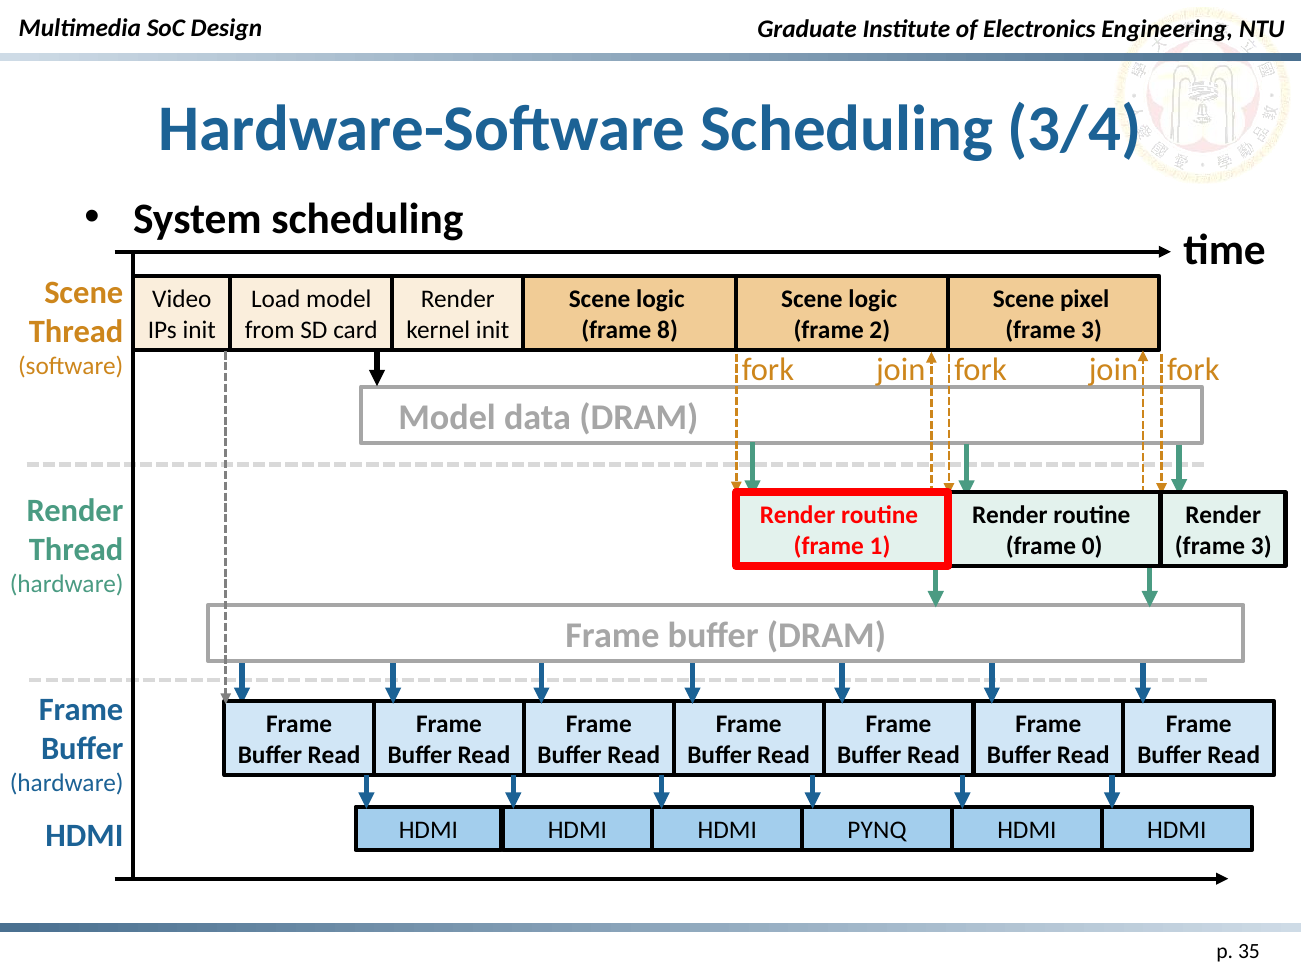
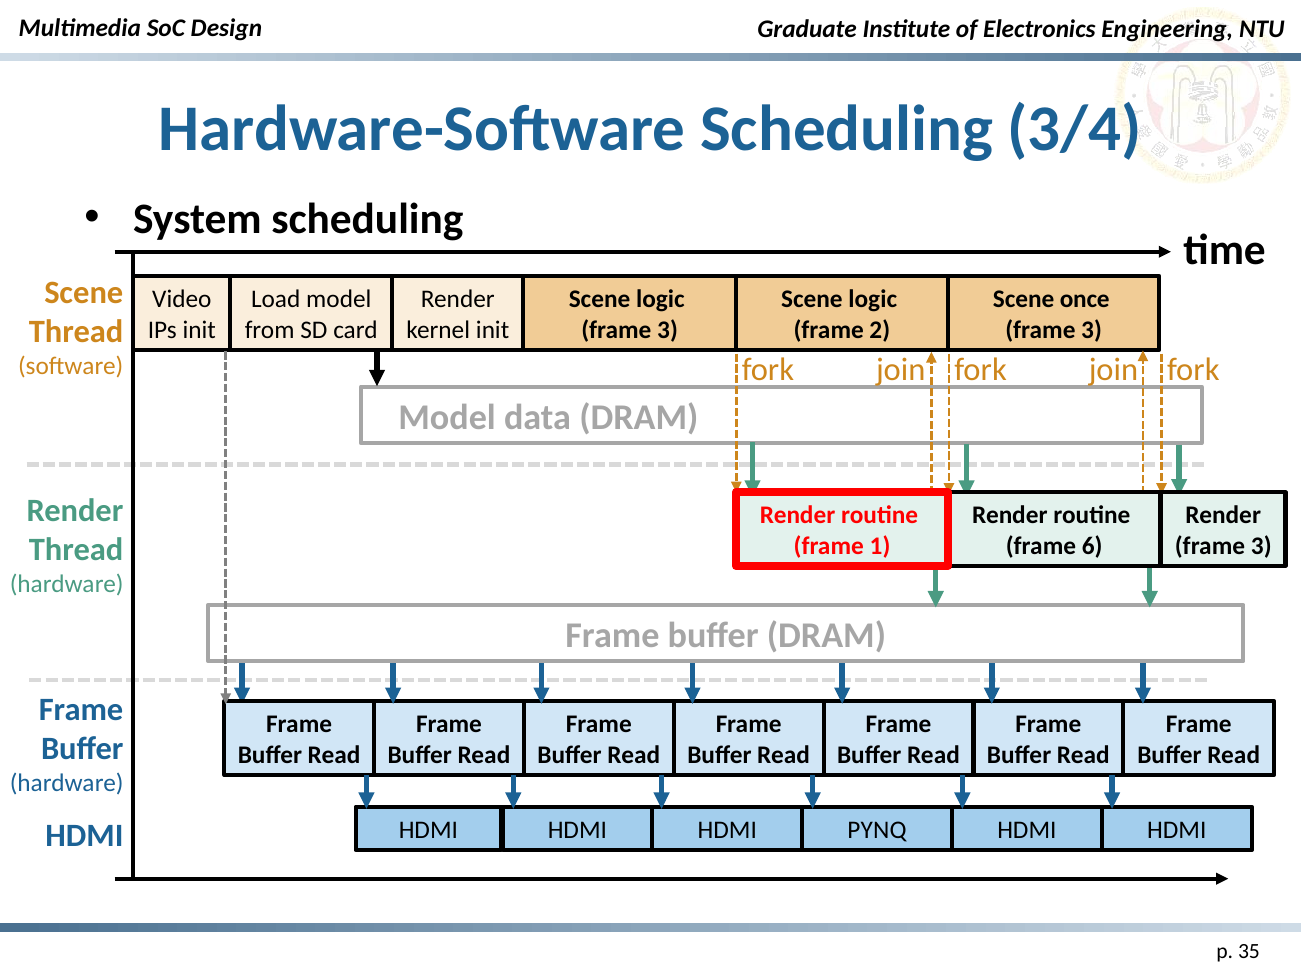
pixel: pixel -> once
8 at (668, 330): 8 -> 3
0: 0 -> 6
